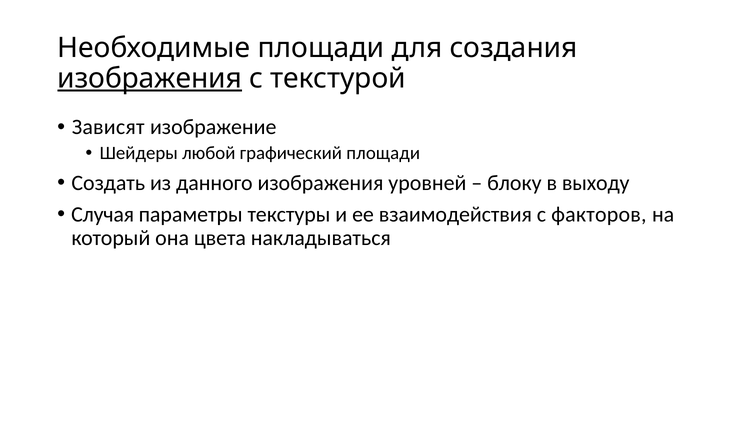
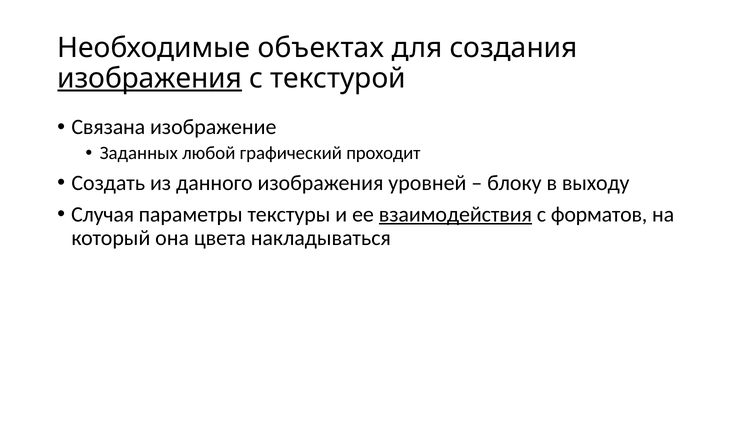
Необходимые площади: площади -> объектах
Зависят: Зависят -> Связана
Шейдеры: Шейдеры -> Заданных
графический площади: площади -> проходит
взаимодействия underline: none -> present
факторов: факторов -> форматов
